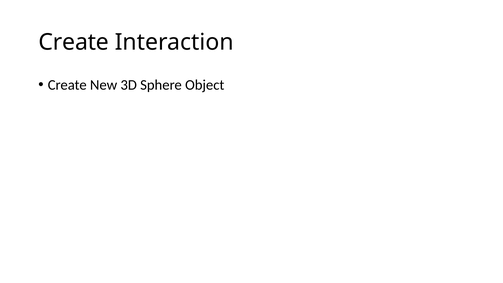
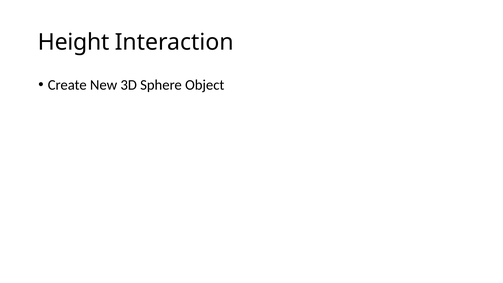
Create at (74, 42): Create -> Height
